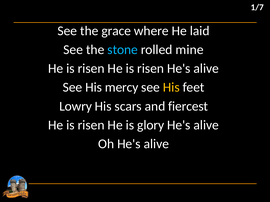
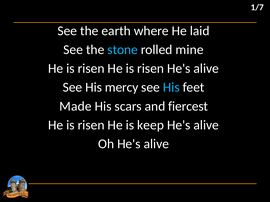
grace: grace -> earth
His at (171, 88) colour: yellow -> light blue
Lowry: Lowry -> Made
glory: glory -> keep
